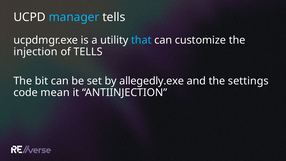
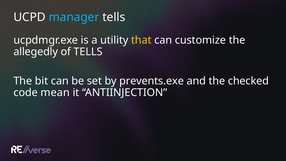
that colour: light blue -> yellow
injection: injection -> allegedly
allegedly.exe: allegedly.exe -> prevents.exe
settings: settings -> checked
